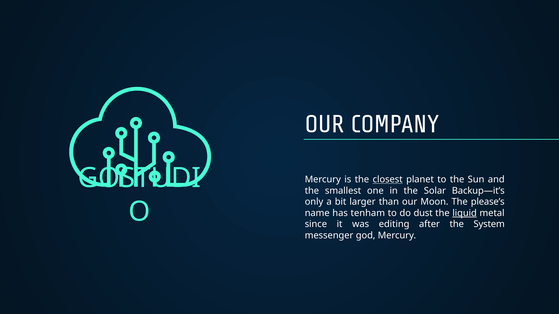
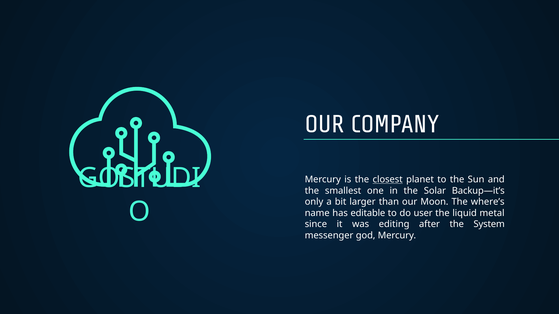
please’s: please’s -> where’s
tenham: tenham -> editable
dust: dust -> user
liquid underline: present -> none
